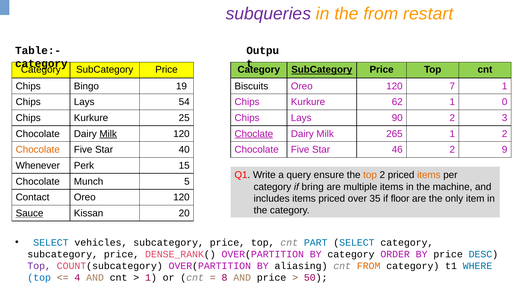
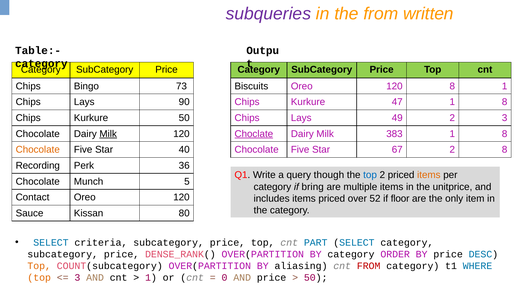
restart: restart -> written
SubCategory at (322, 70) underline: present -> none
19: 19 -> 73
120 7: 7 -> 8
54: 54 -> 90
62: 62 -> 47
0 at (505, 102): 0 -> 8
Kurkure 25: 25 -> 50
90: 90 -> 49
265: 265 -> 383
2 at (505, 134): 2 -> 8
46: 46 -> 67
2 9: 9 -> 8
Whenever: Whenever -> Recording
15: 15 -> 36
ensure: ensure -> though
top at (370, 175) colour: orange -> blue
machine: machine -> unitprice
35: 35 -> 52
Sauce underline: present -> none
20: 20 -> 80
vehicles: vehicles -> criteria
Top at (39, 266) colour: purple -> orange
FROM at (369, 266) colour: orange -> red
top at (39, 278) colour: blue -> orange
4 at (77, 278): 4 -> 3
8: 8 -> 0
